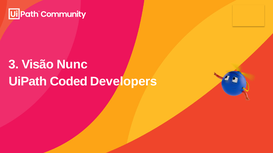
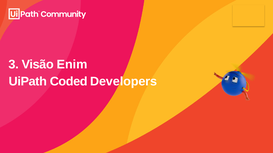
Nunc: Nunc -> Enim
